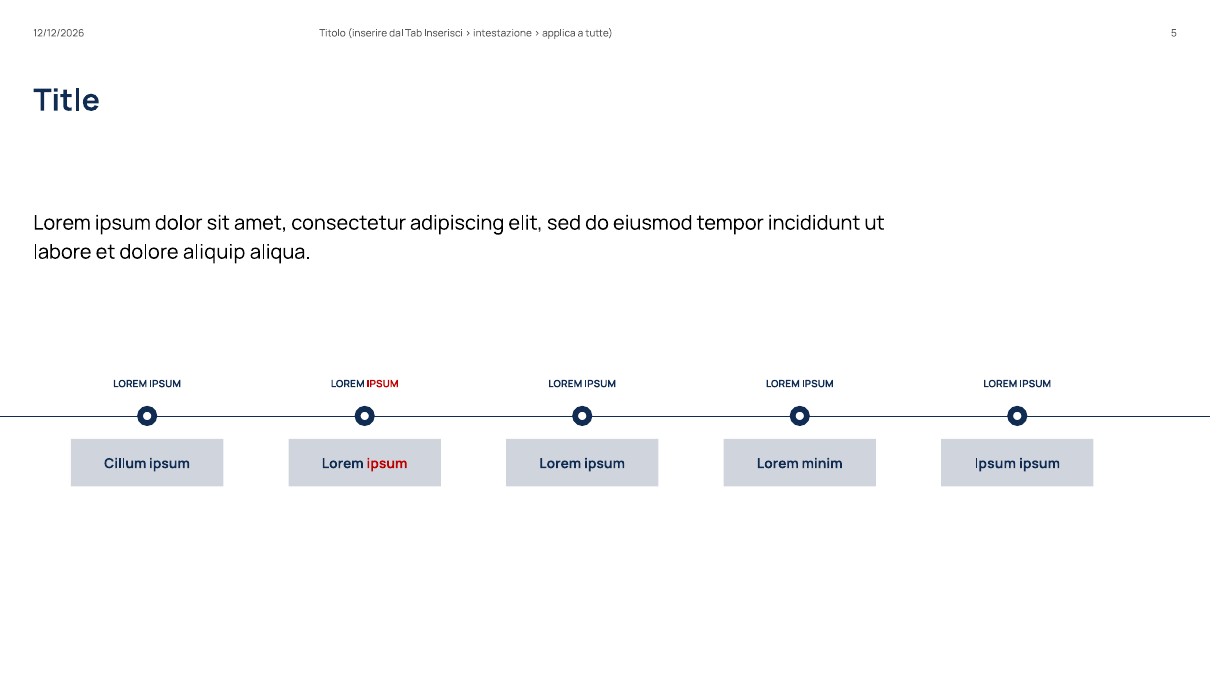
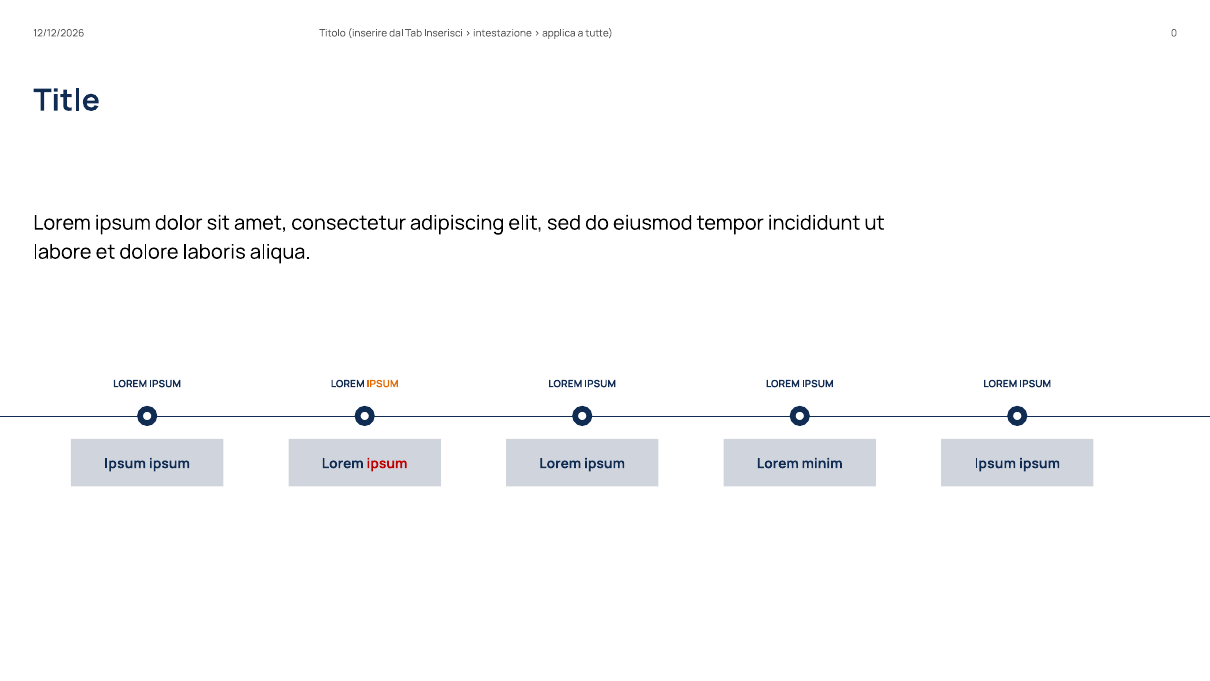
5: 5 -> 0
aliquip: aliquip -> laboris
IPSUM at (383, 384) colour: red -> orange
Cillum at (125, 463): Cillum -> Ipsum
